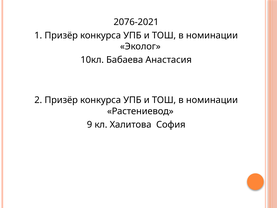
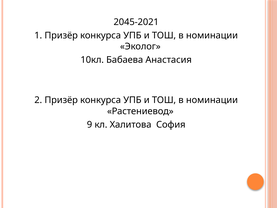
2076-2021: 2076-2021 -> 2045-2021
